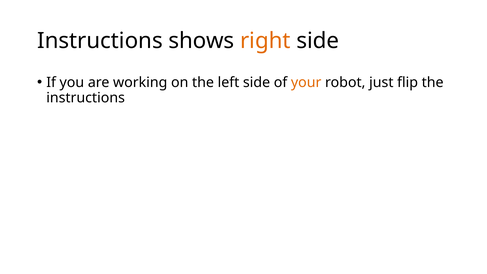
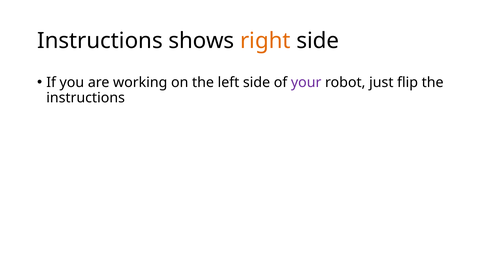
your colour: orange -> purple
